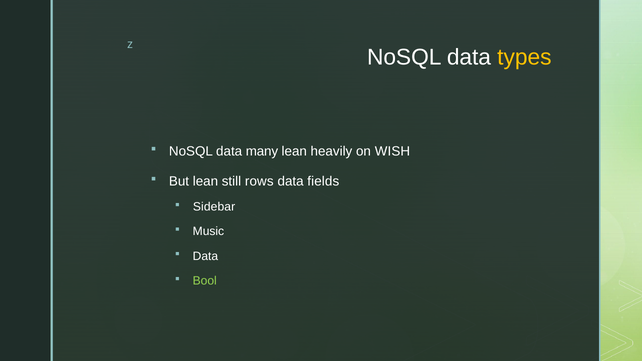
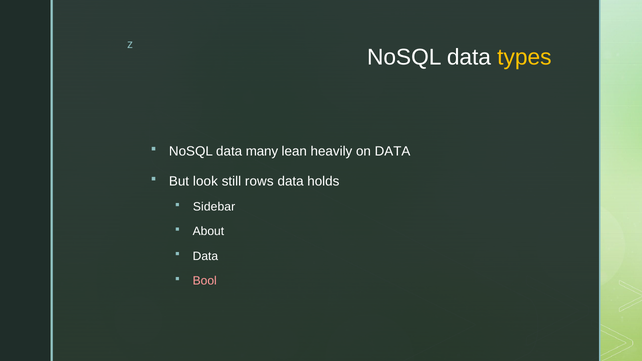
on WISH: WISH -> DATA
But lean: lean -> look
fields: fields -> holds
Music: Music -> About
Bool colour: light green -> pink
